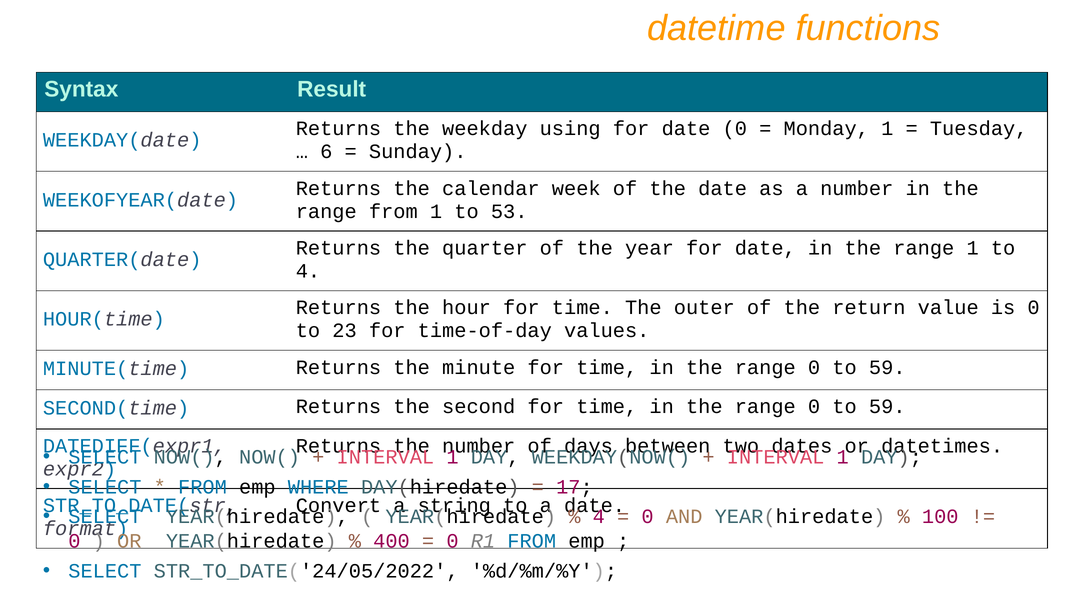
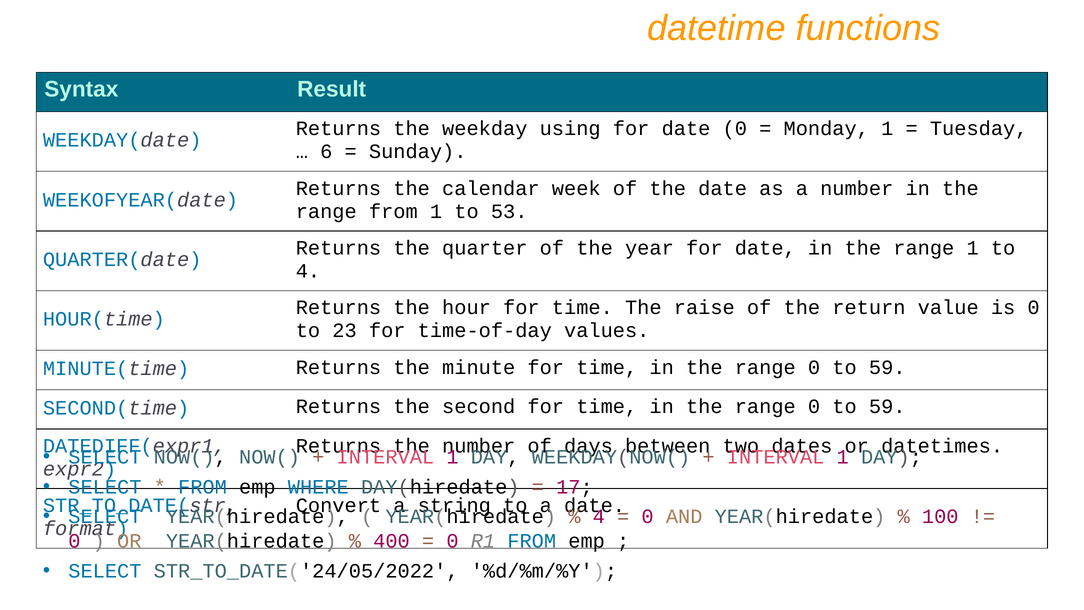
outer: outer -> raise
